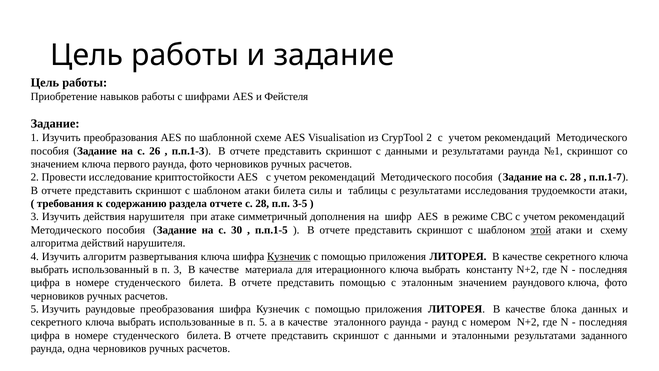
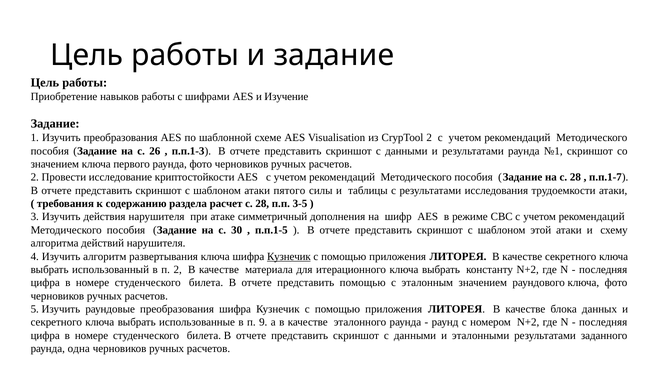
Фейстеля: Фейстеля -> Изучение
атаки билета: билета -> пятого
раздела отчете: отчете -> расчет
этой underline: present -> none
п 3: 3 -> 2
п 5: 5 -> 9
